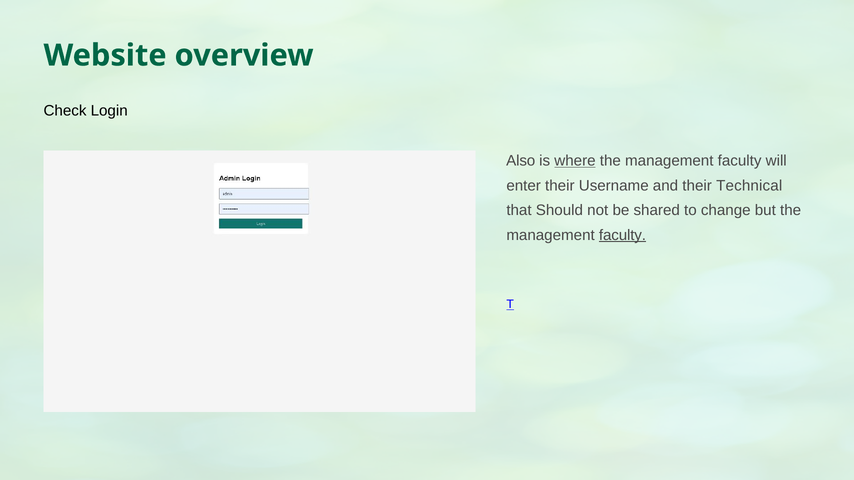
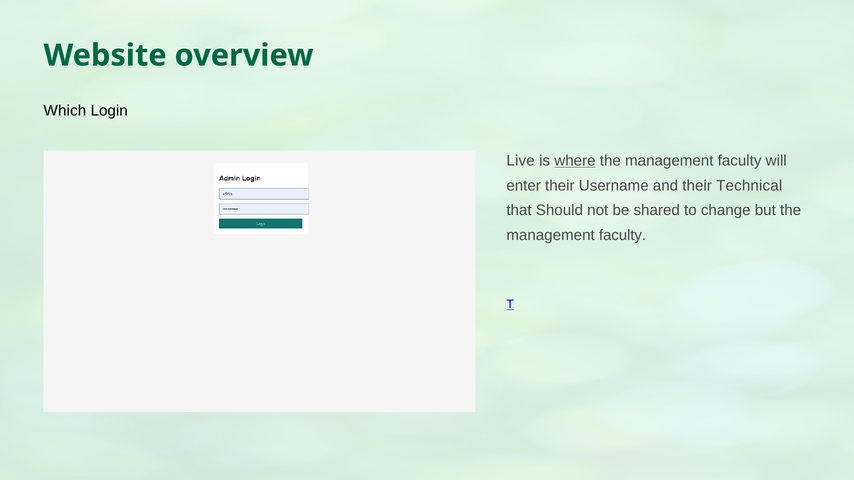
Check: Check -> Which
Also: Also -> Live
faculty at (623, 235) underline: present -> none
